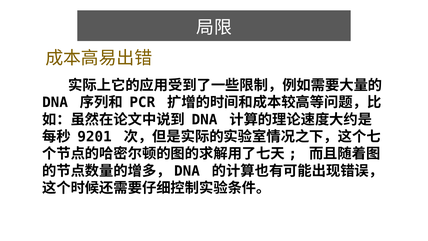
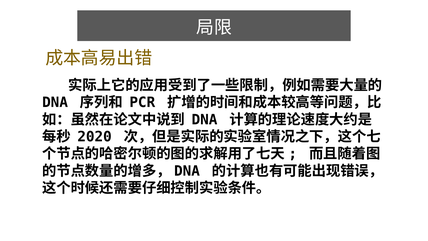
9201: 9201 -> 2020
